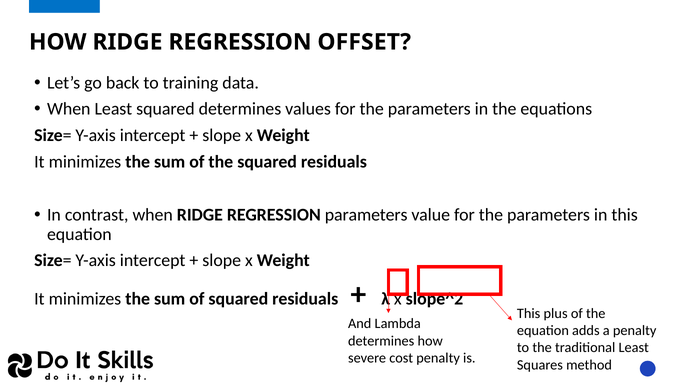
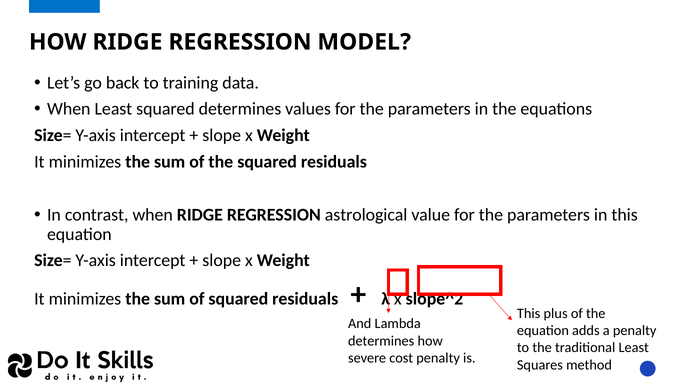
OFFSET: OFFSET -> MODEL
REGRESSION parameters: parameters -> astrological
